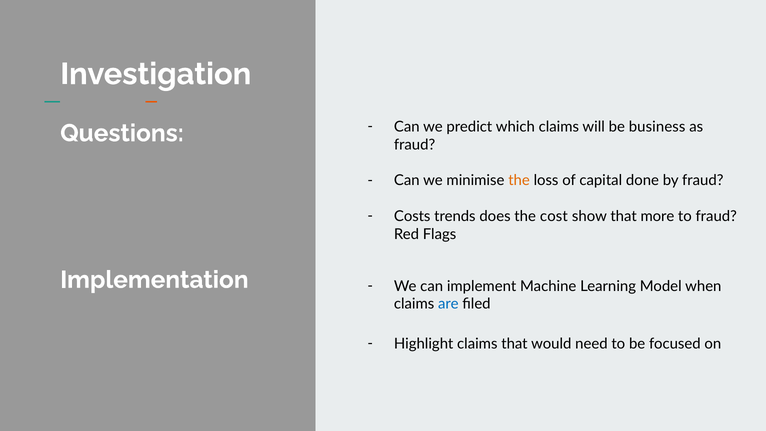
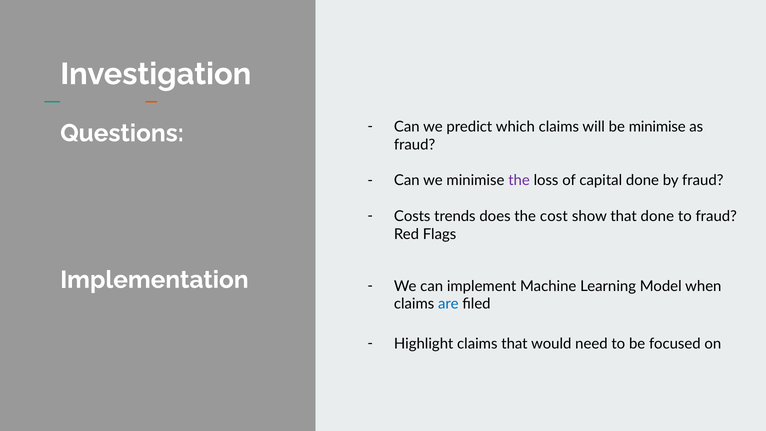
be business: business -> minimise
the at (519, 180) colour: orange -> purple
that more: more -> done
